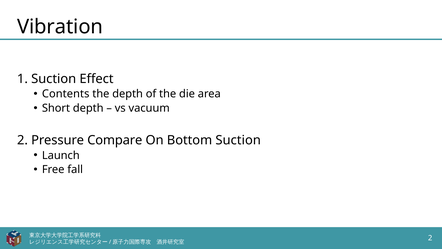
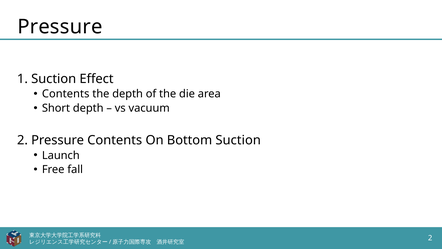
Vibration at (60, 27): Vibration -> Pressure
Pressure Compare: Compare -> Contents
